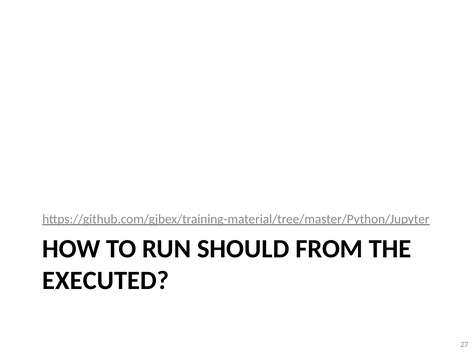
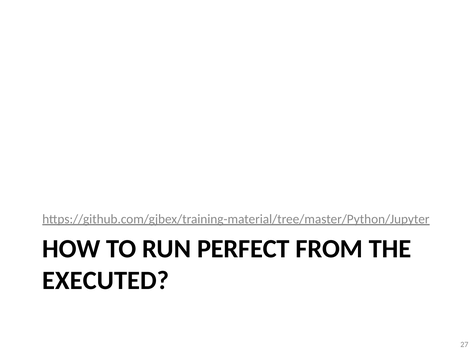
SHOULD: SHOULD -> PERFECT
